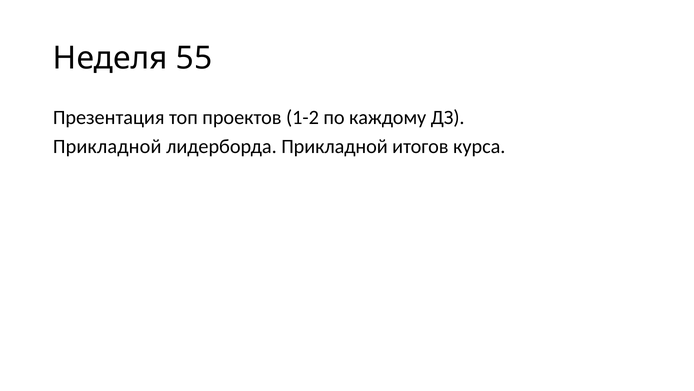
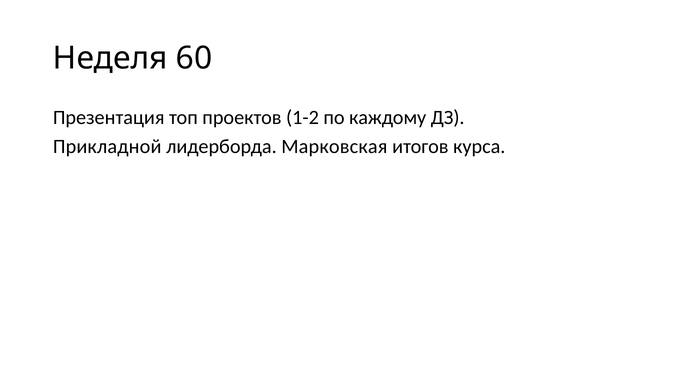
55: 55 -> 60
лидерборда Прикладной: Прикладной -> Марковская
